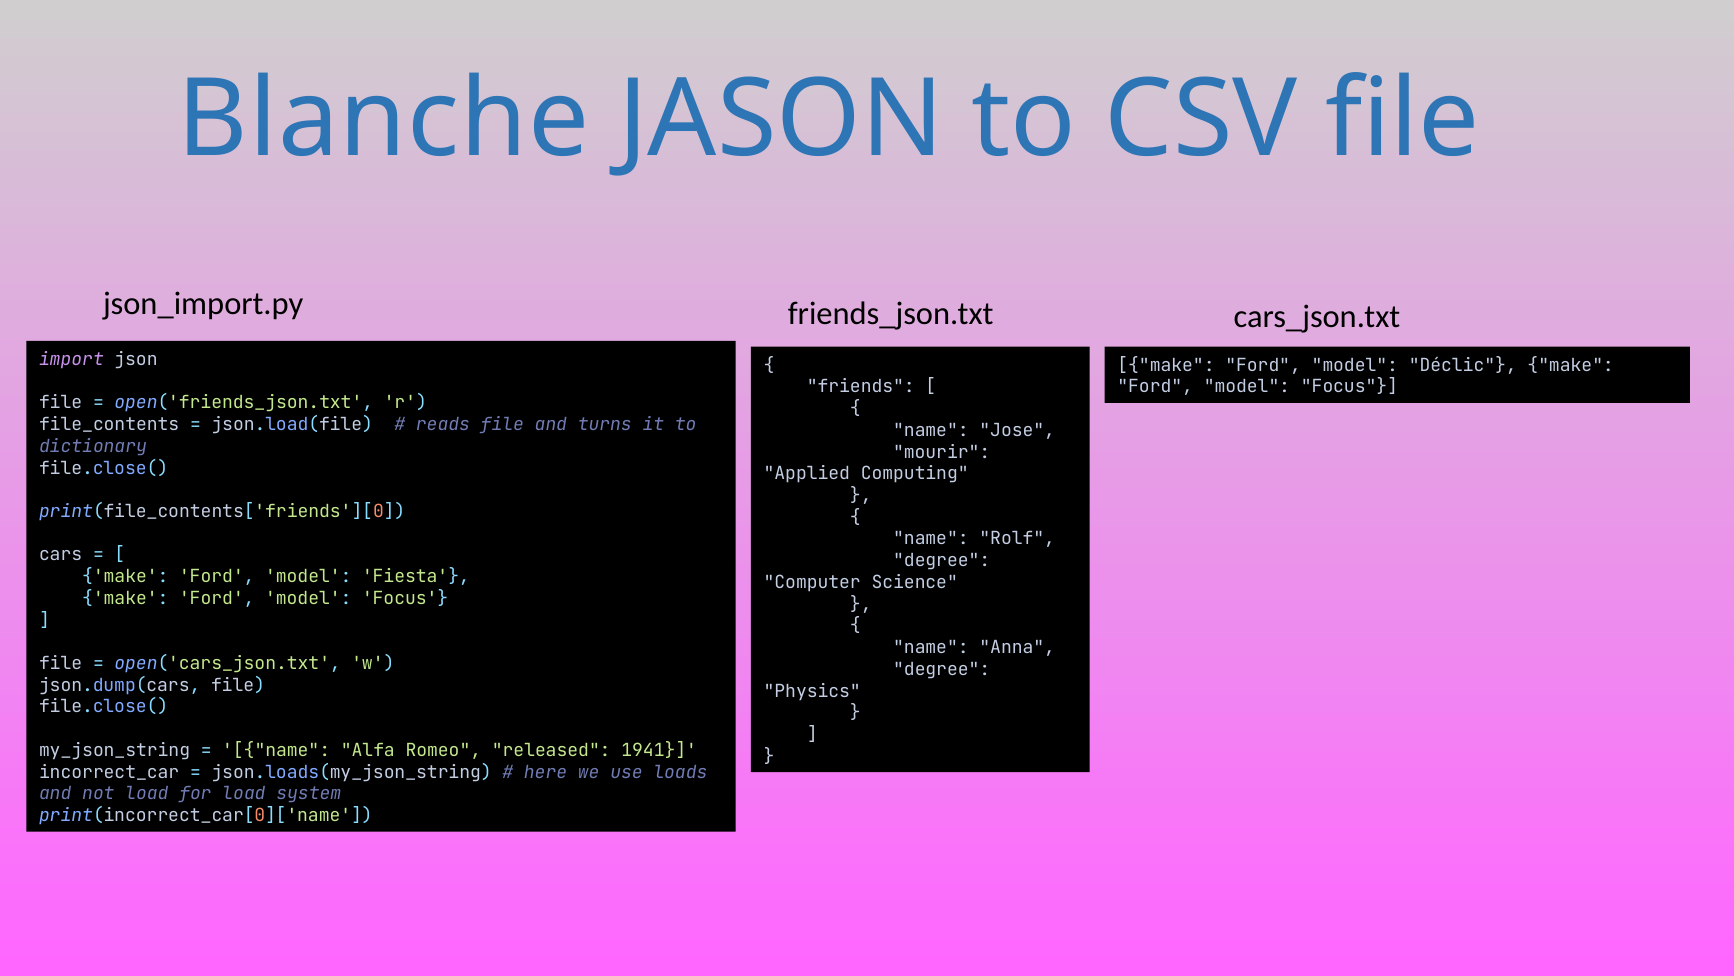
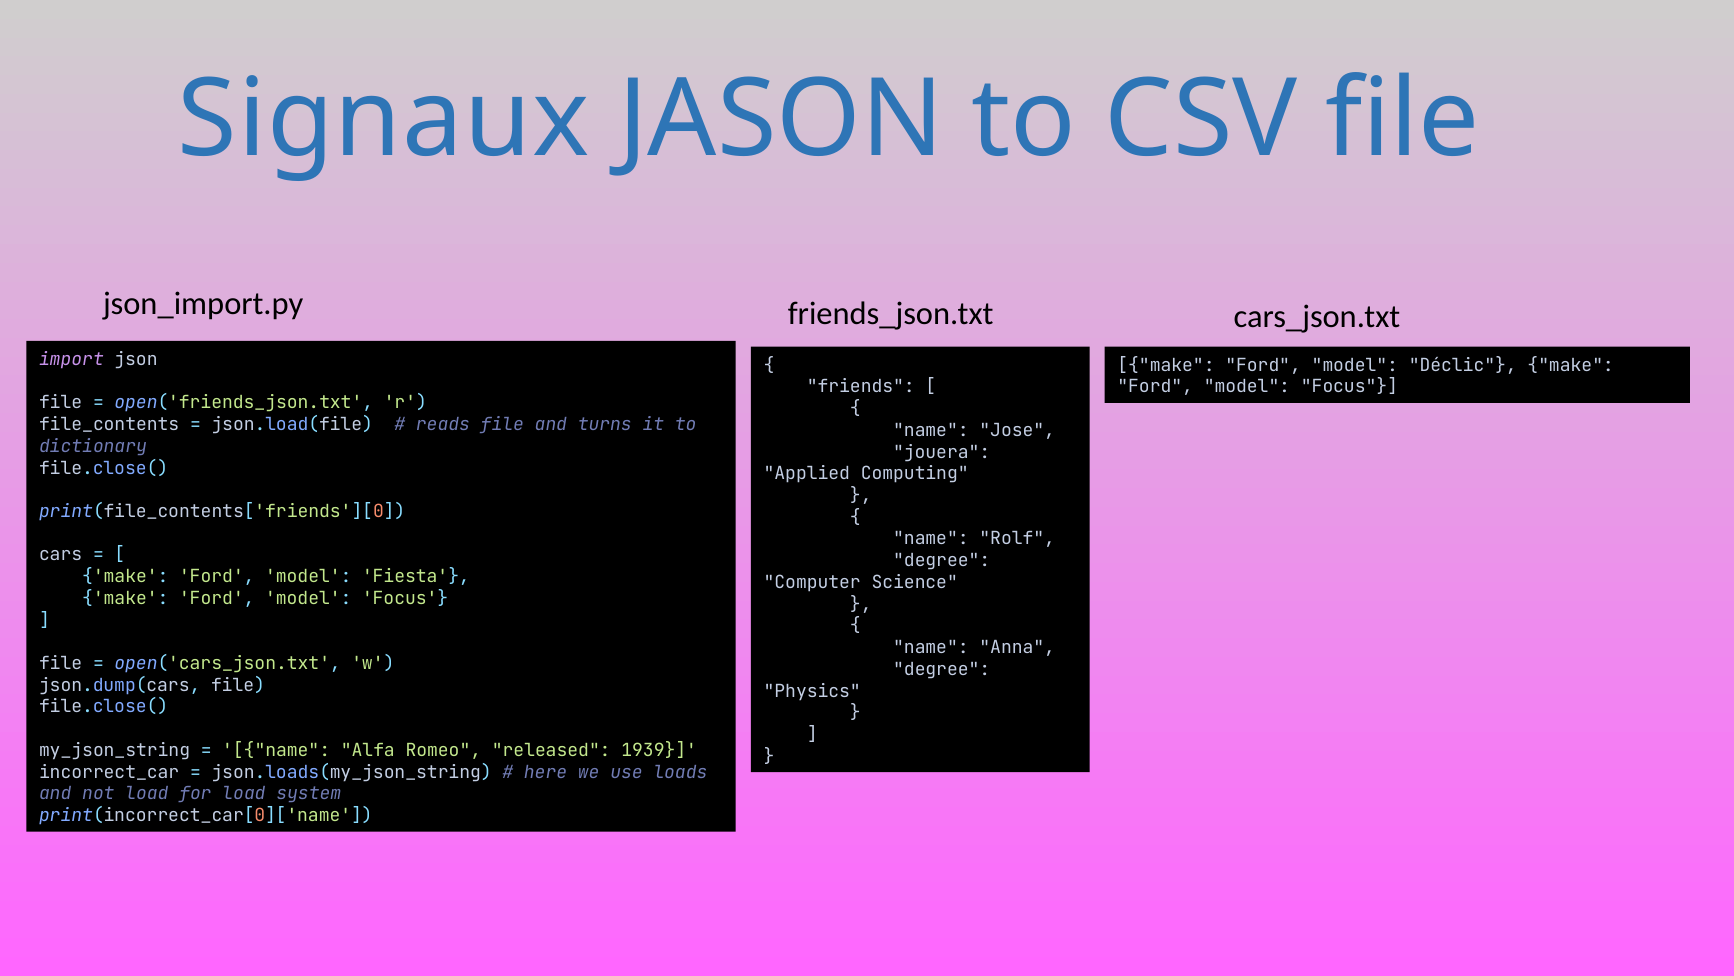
Blanche: Blanche -> Signaux
mourir: mourir -> jouera
1941: 1941 -> 1939
